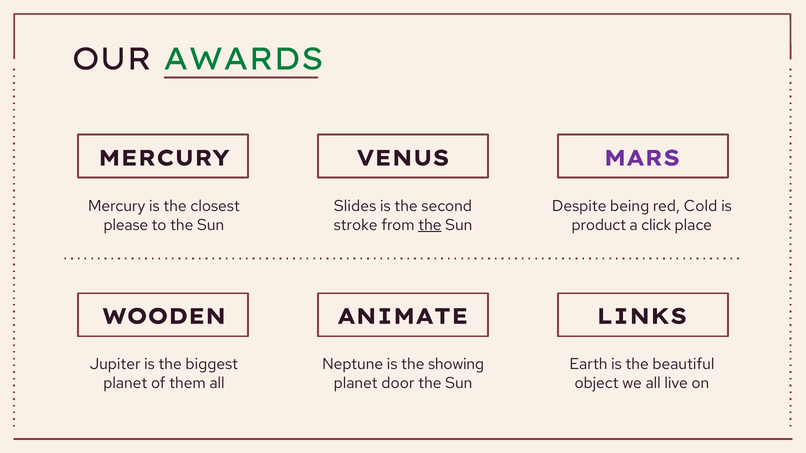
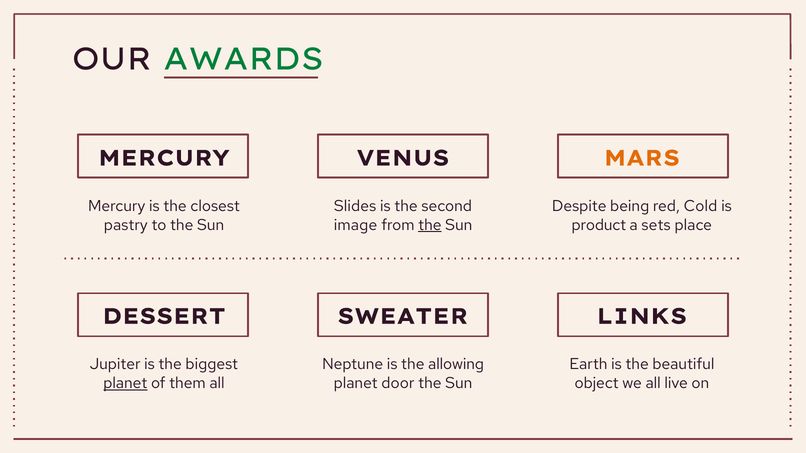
MARS colour: purple -> orange
please: please -> pastry
stroke: stroke -> image
click: click -> sets
WOODEN: WOODEN -> DESSERT
ANIMATE: ANIMATE -> SWEATER
showing: showing -> allowing
planet at (125, 383) underline: none -> present
